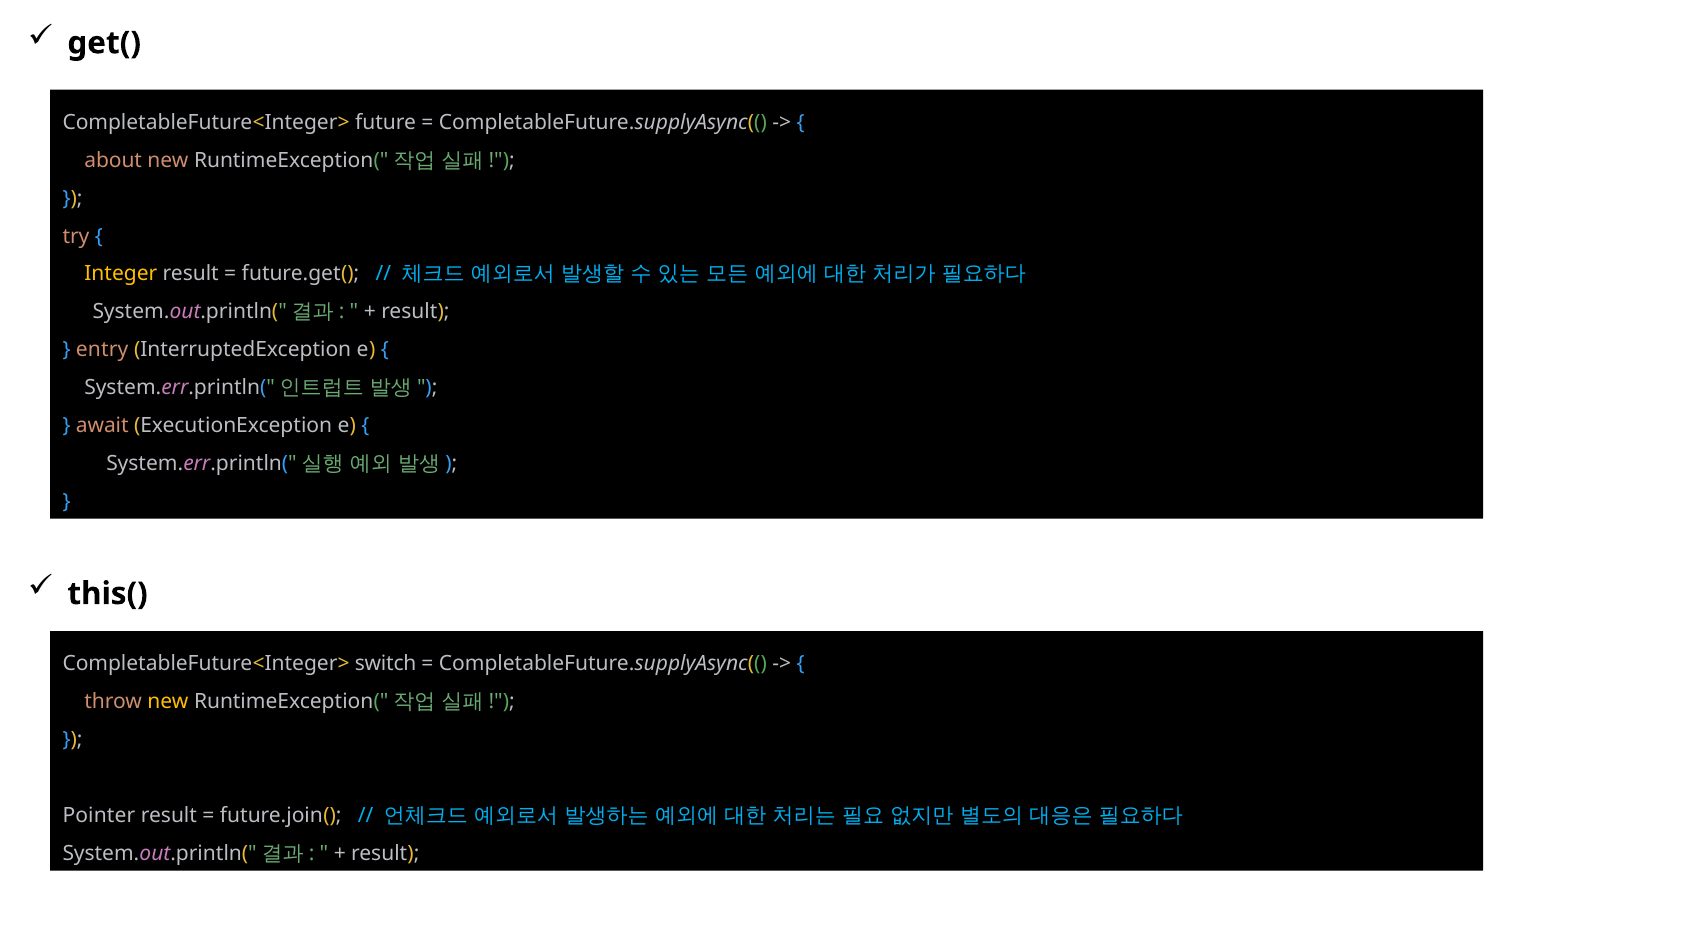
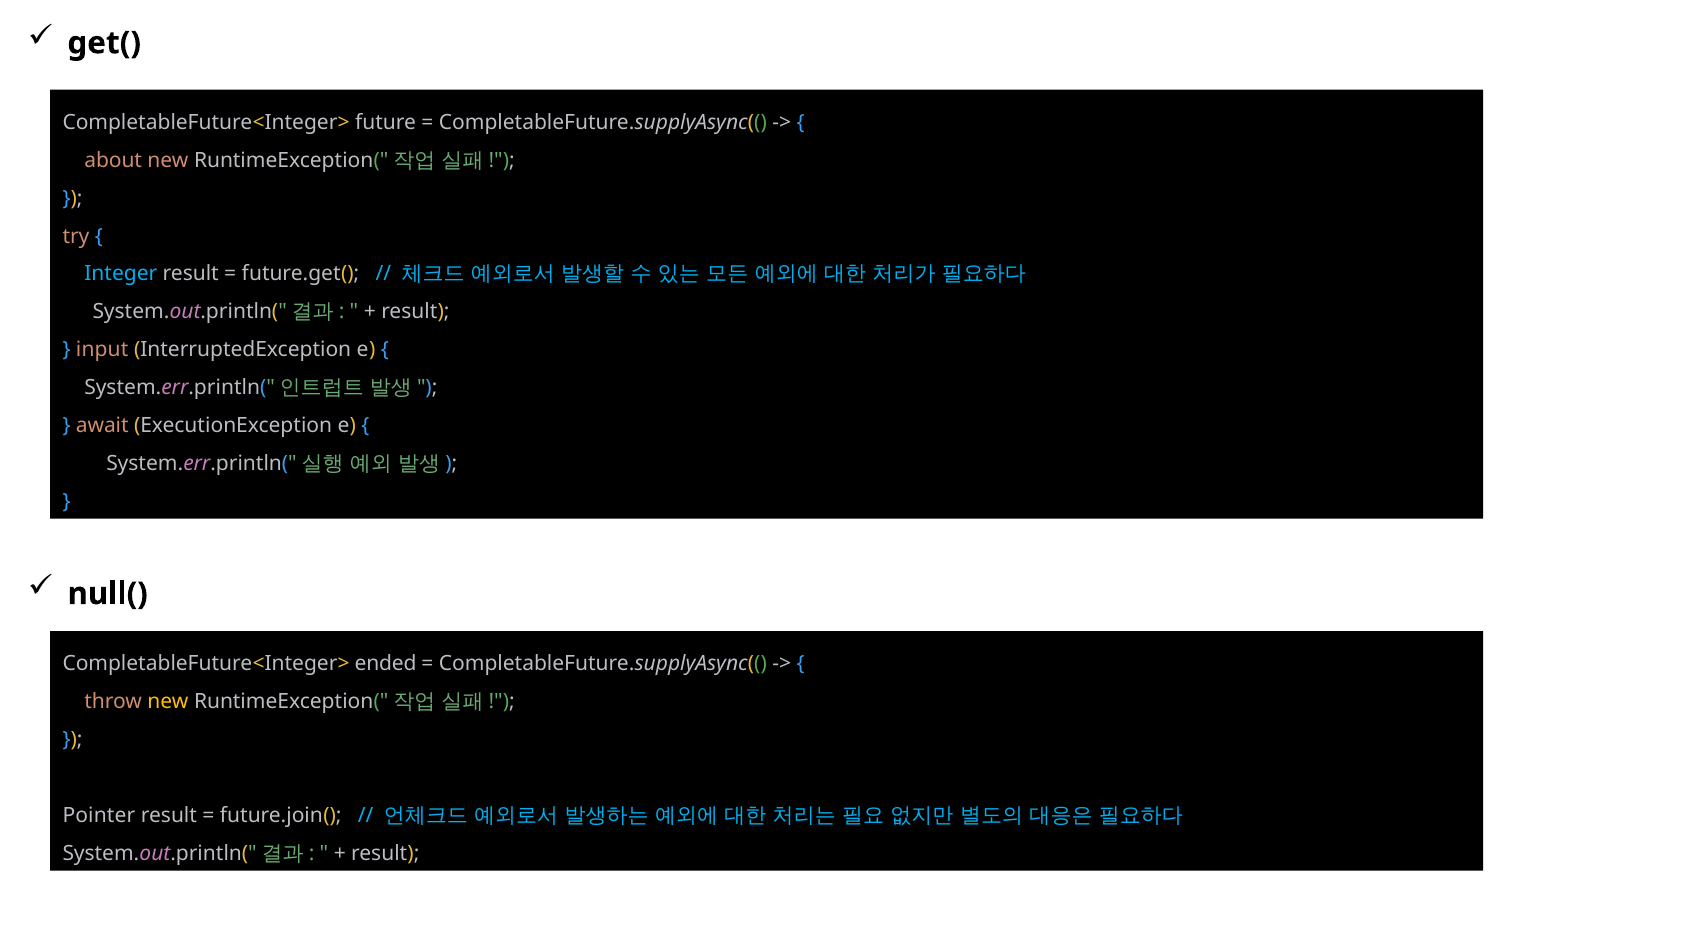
Integer colour: yellow -> light blue
entry: entry -> input
this(: this( -> null(
switch: switch -> ended
